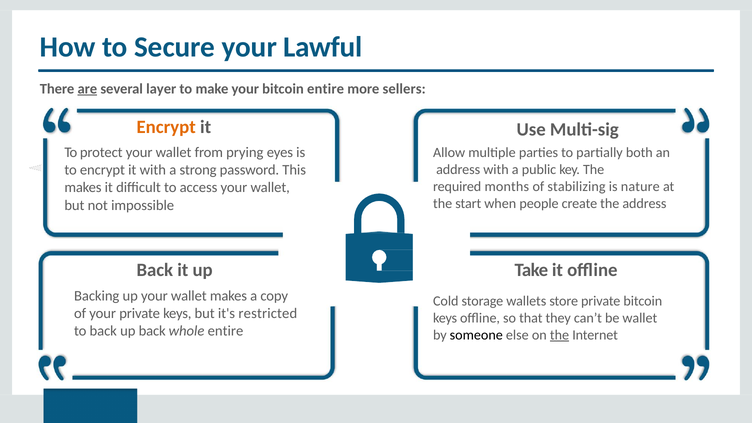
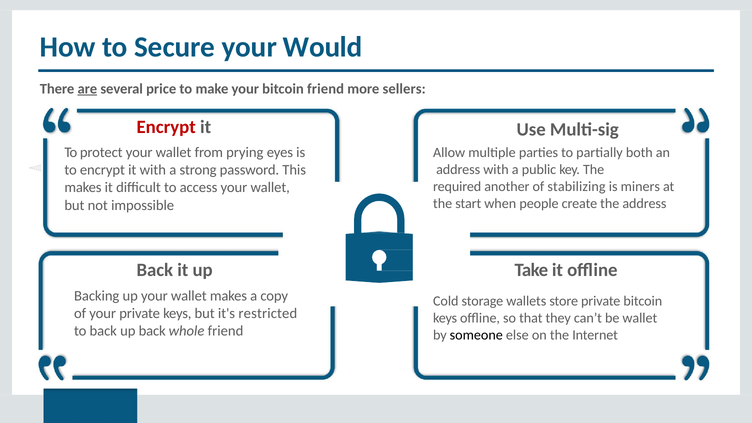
Lawful: Lawful -> Would
layer: layer -> price
bitcoin entire: entire -> friend
Encrypt at (166, 127) colour: orange -> red
months: months -> another
nature: nature -> miners
whole entire: entire -> friend
the at (559, 335) underline: present -> none
